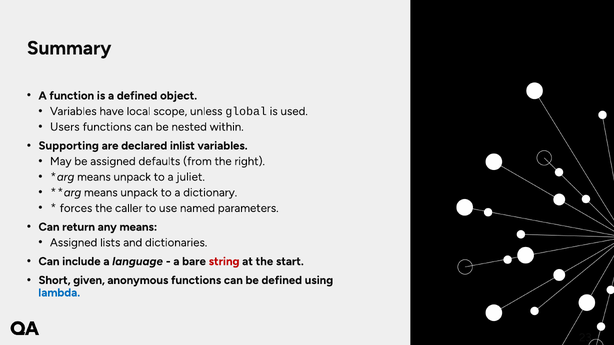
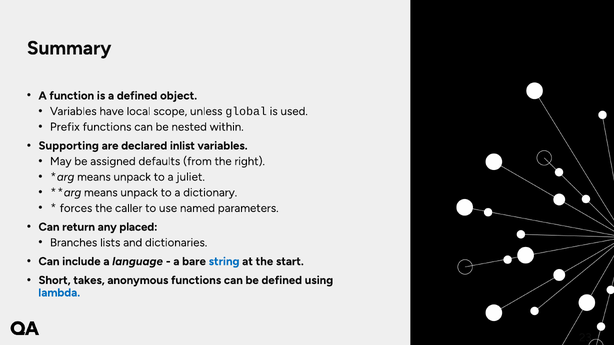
Users: Users -> Prefix
any means: means -> placed
Assigned at (74, 243): Assigned -> Branches
string colour: red -> blue
given: given -> takes
